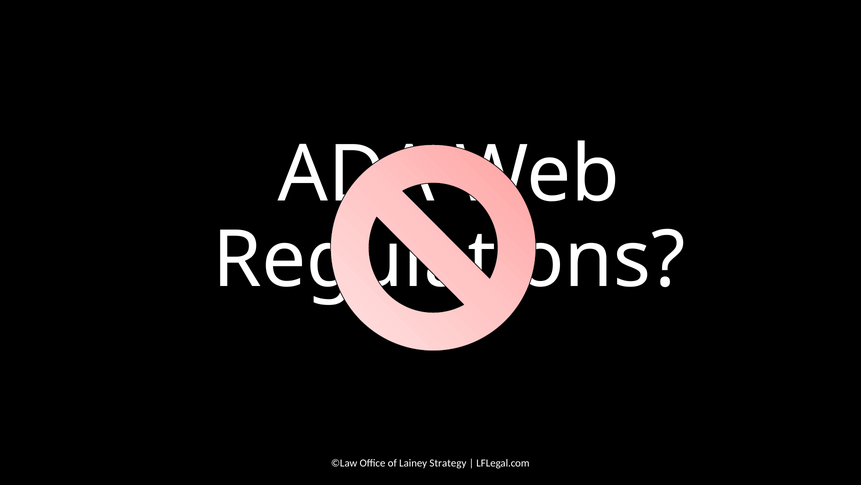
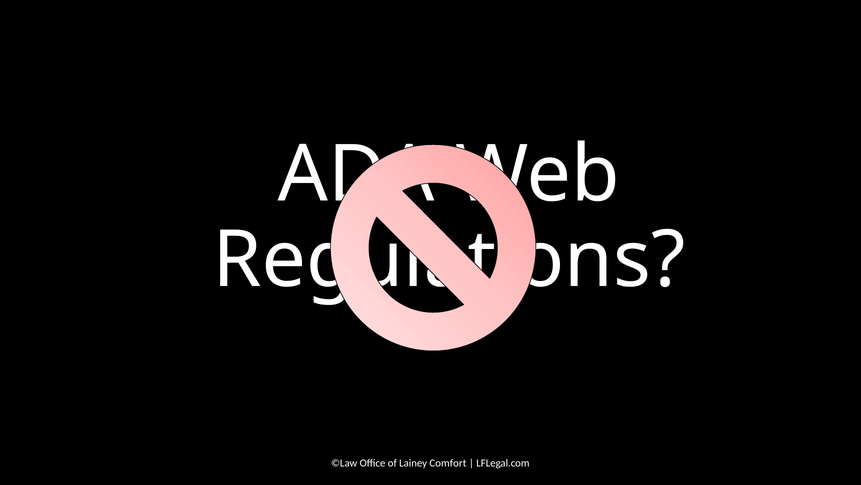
Strategy: Strategy -> Comfort
